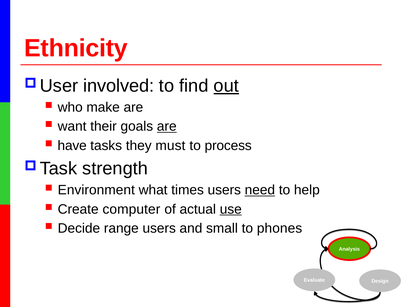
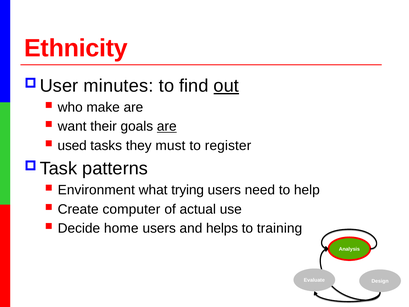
involved: involved -> minutes
have: have -> used
process: process -> register
strength: strength -> patterns
times: times -> trying
need underline: present -> none
use underline: present -> none
range: range -> home
small: small -> helps
phones: phones -> training
